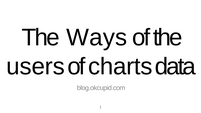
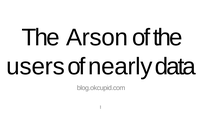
Ways: Ways -> Arson
charts: charts -> nearly
